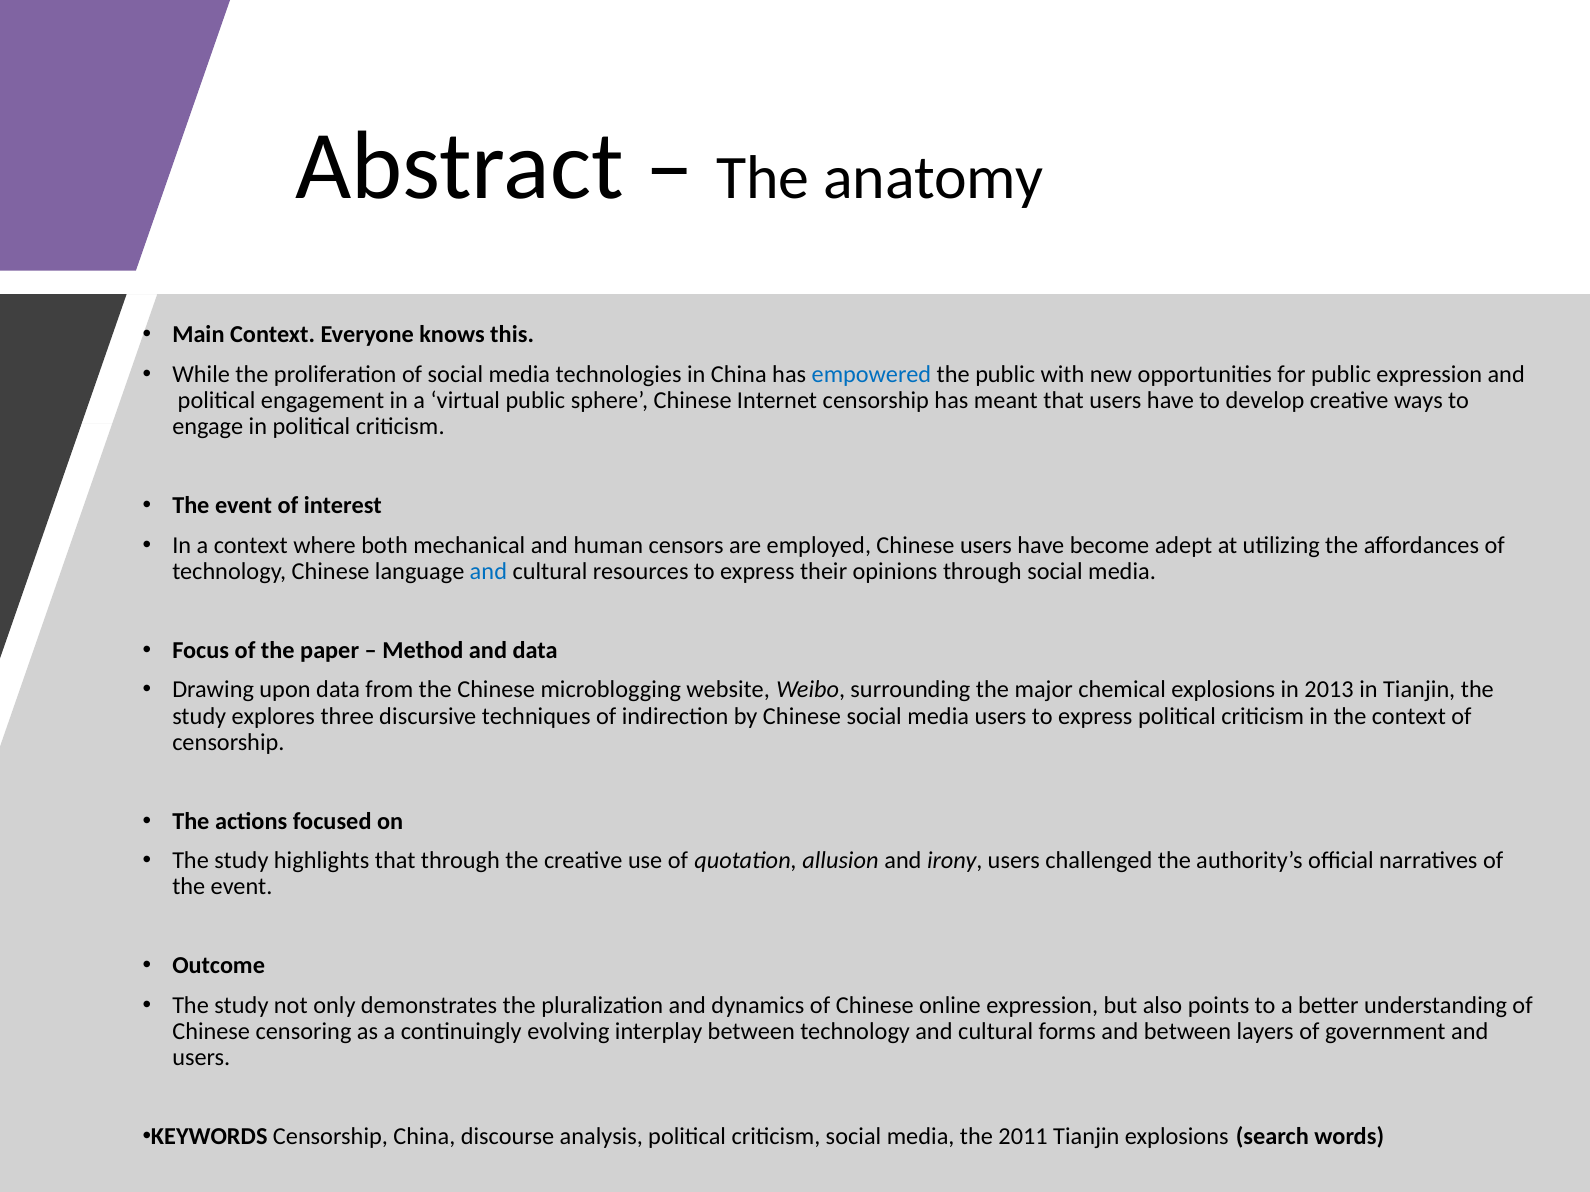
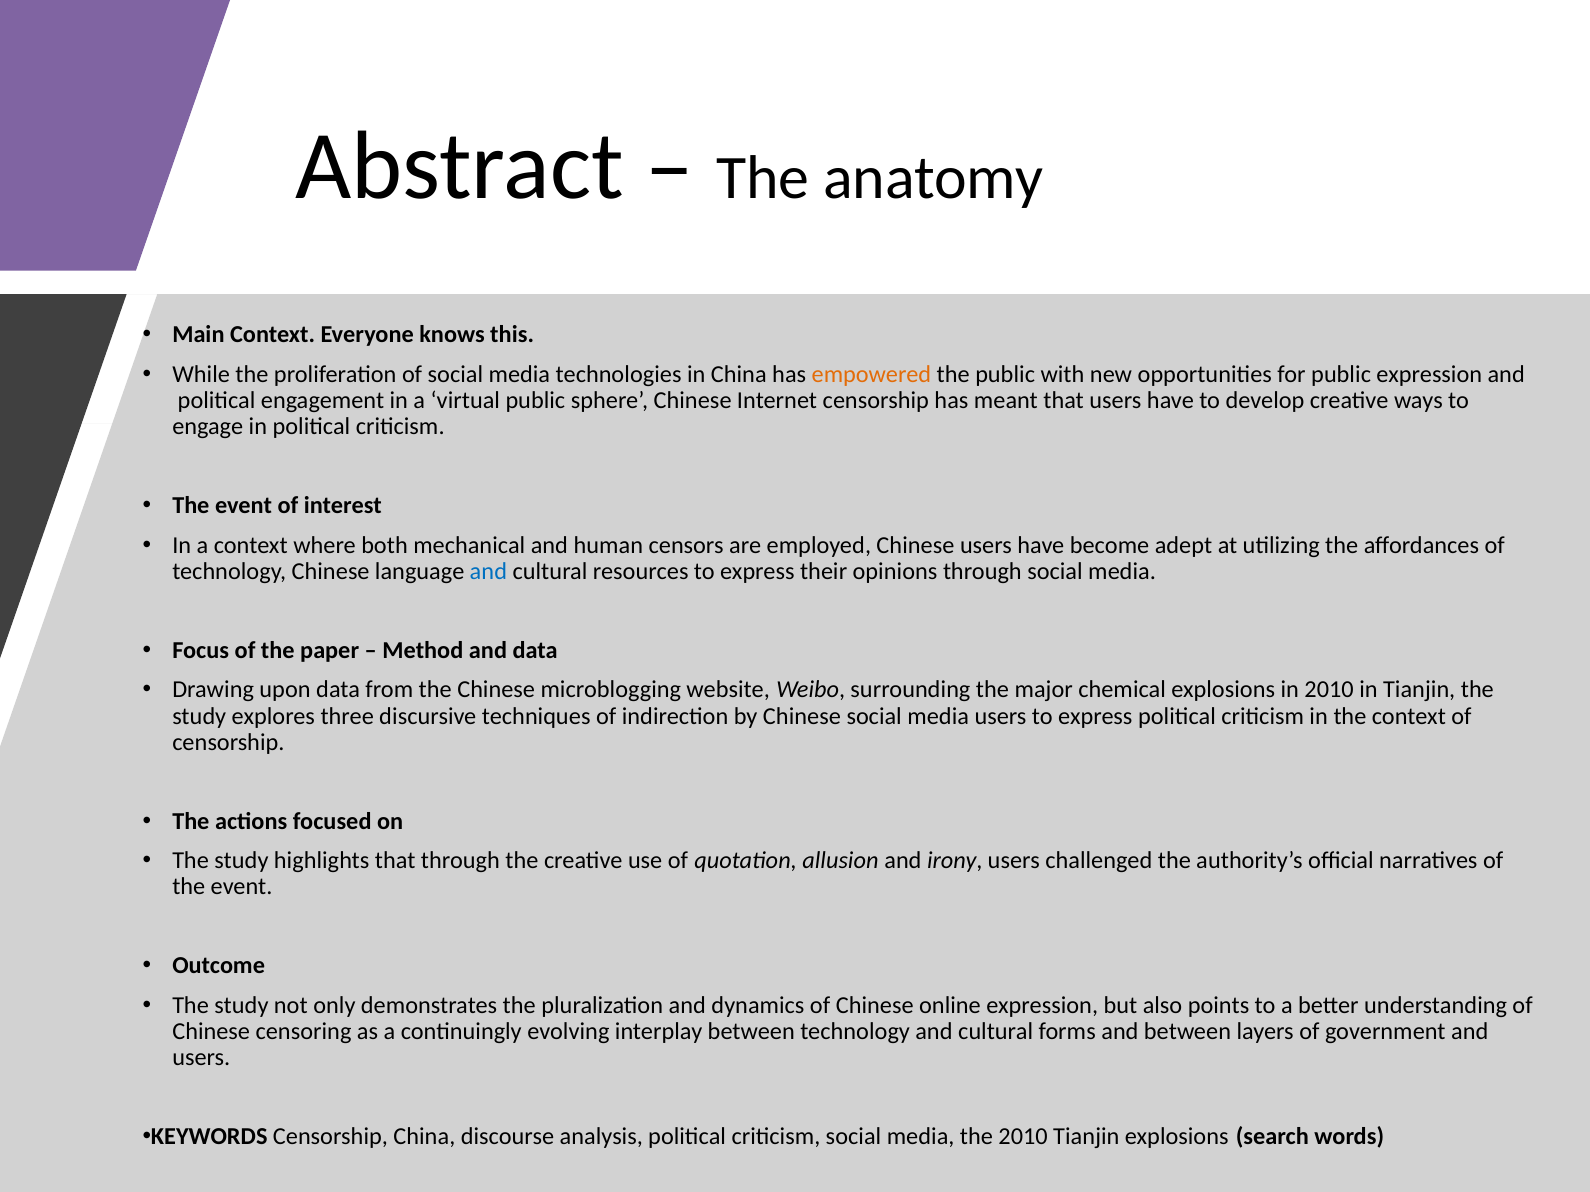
empowered colour: blue -> orange
in 2013: 2013 -> 2010
the 2011: 2011 -> 2010
